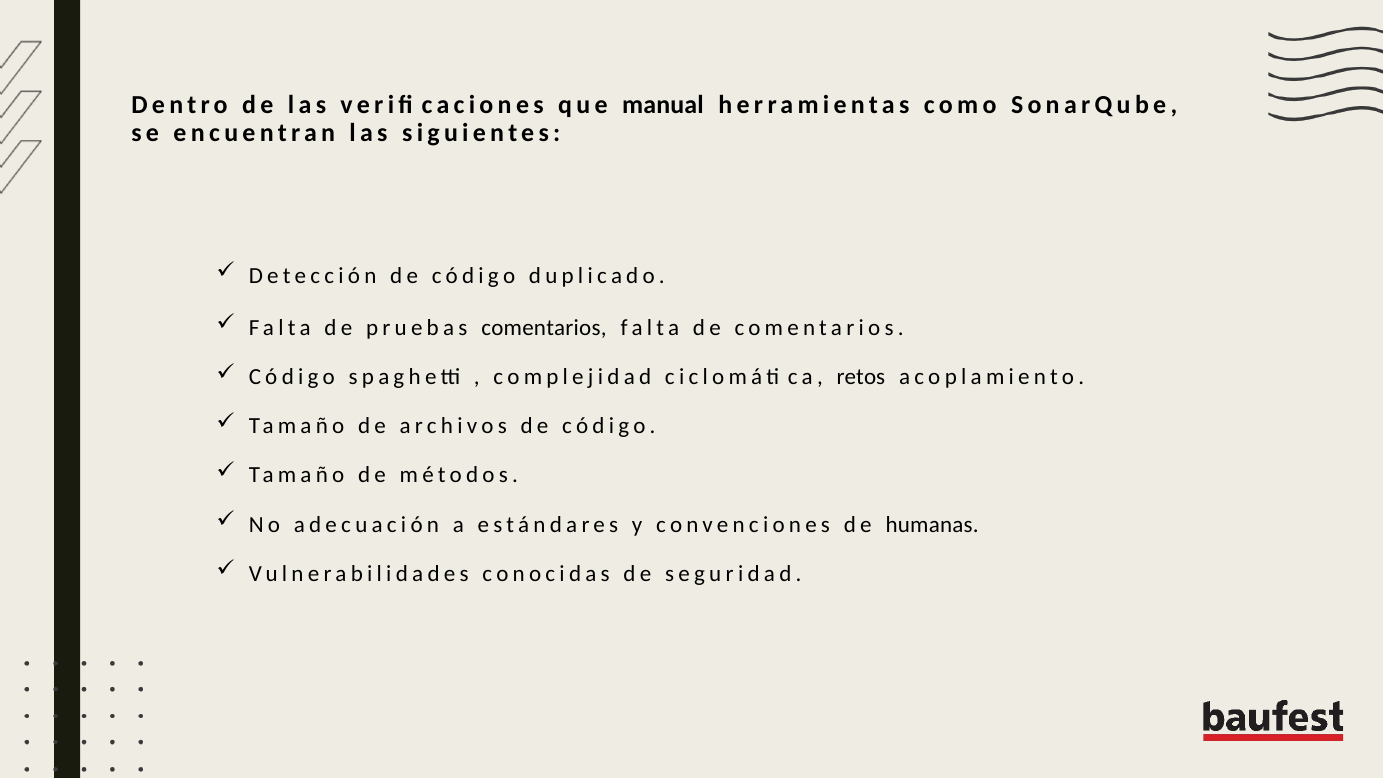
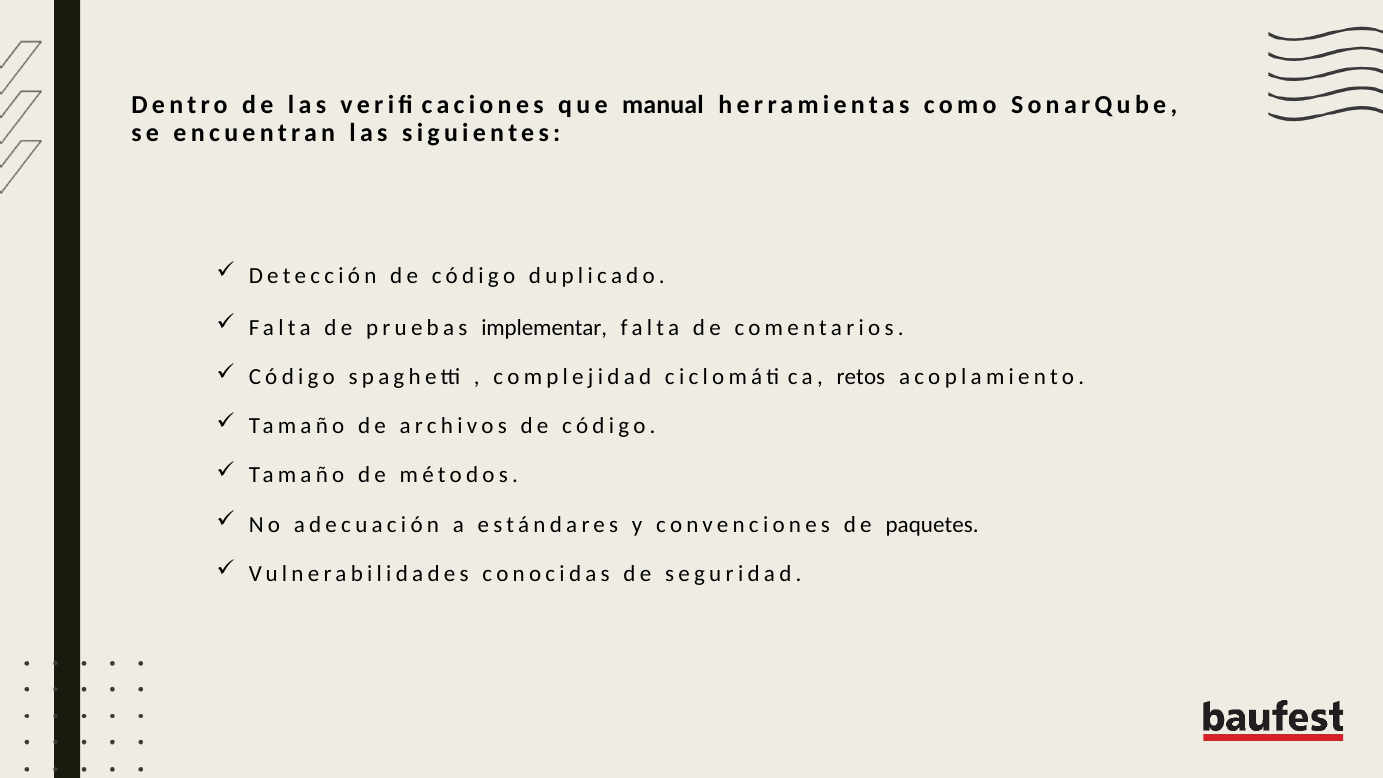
pruebas comentarios: comentarios -> implementar
humanas: humanas -> paquetes
